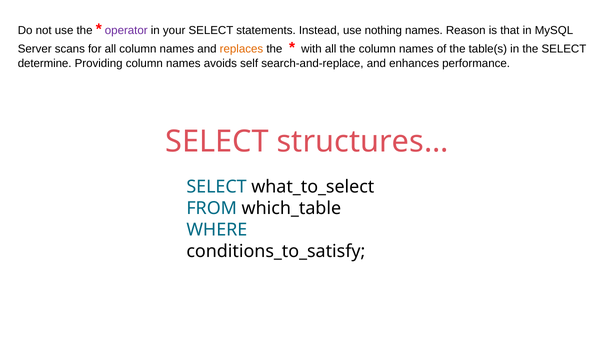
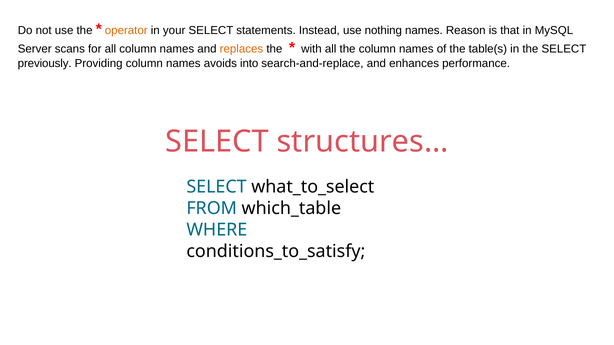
operator colour: purple -> orange
determine: determine -> previously
self: self -> into
